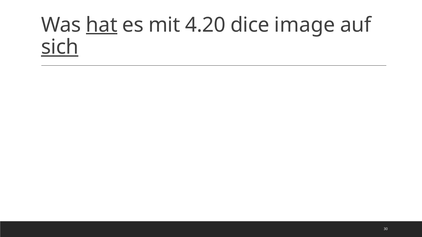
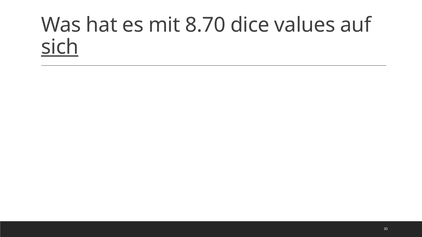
hat underline: present -> none
4.20: 4.20 -> 8.70
image: image -> values
